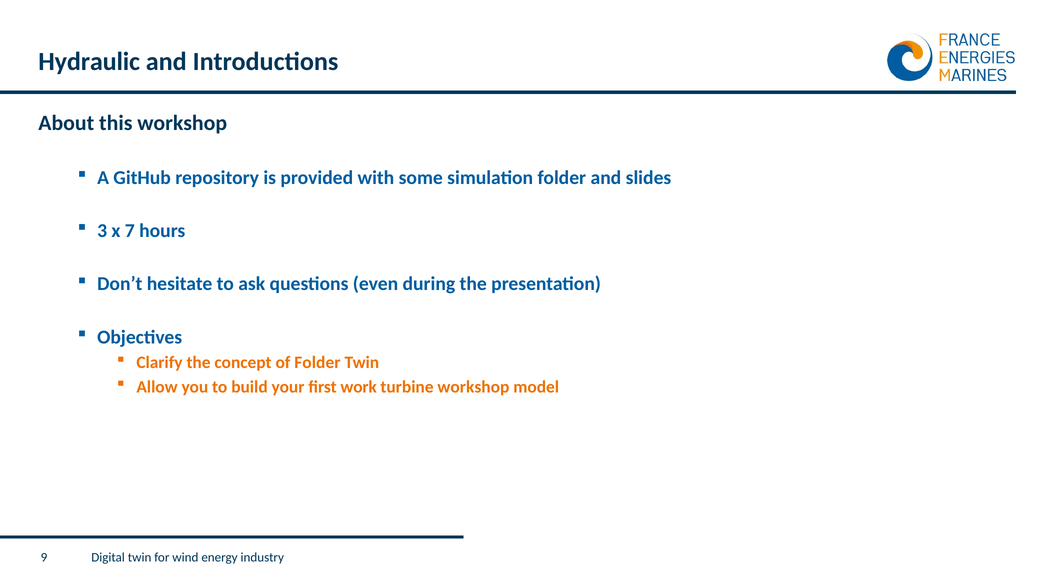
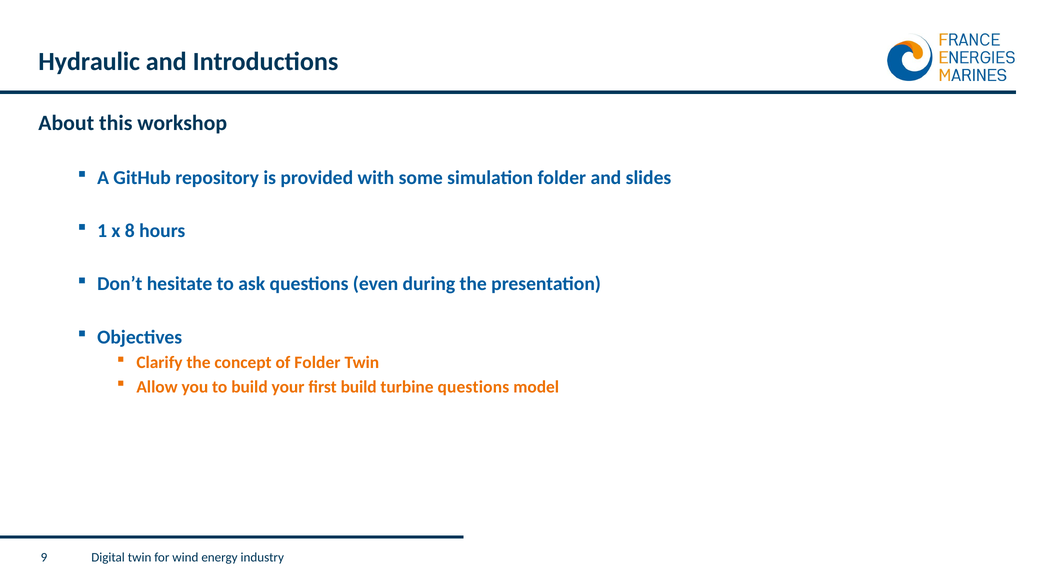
3: 3 -> 1
7: 7 -> 8
first work: work -> build
turbine workshop: workshop -> questions
